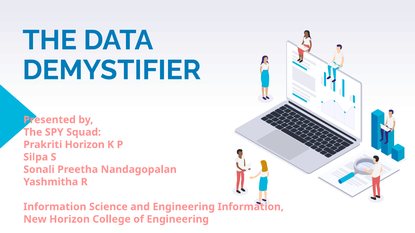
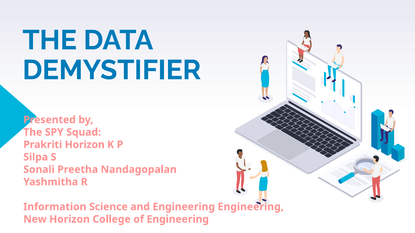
Engineering Information: Information -> Engineering
